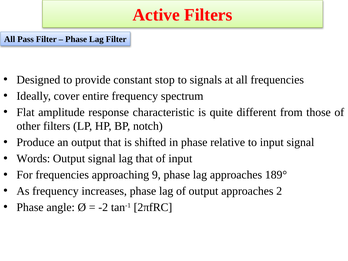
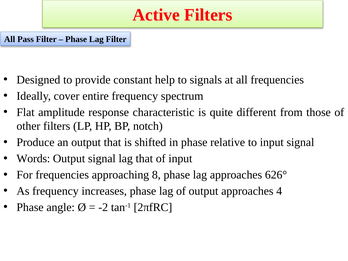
stop: stop -> help
9: 9 -> 8
189°: 189° -> 626°
2: 2 -> 4
